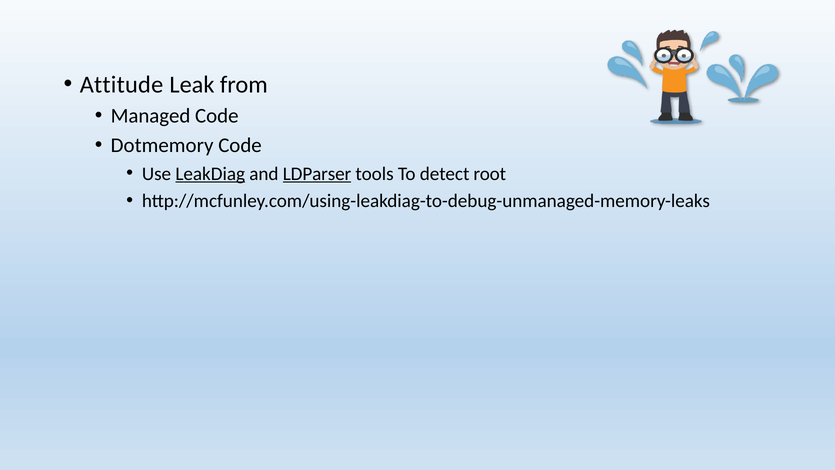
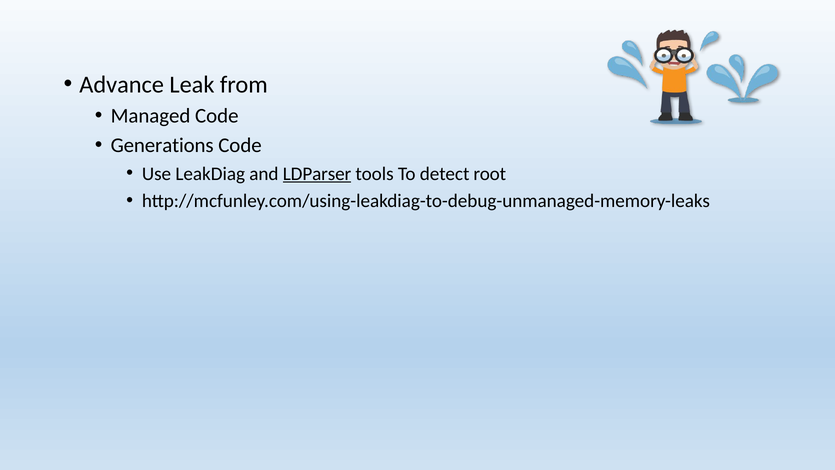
Attitude: Attitude -> Advance
Dotmemory: Dotmemory -> Generations
LeakDiag underline: present -> none
